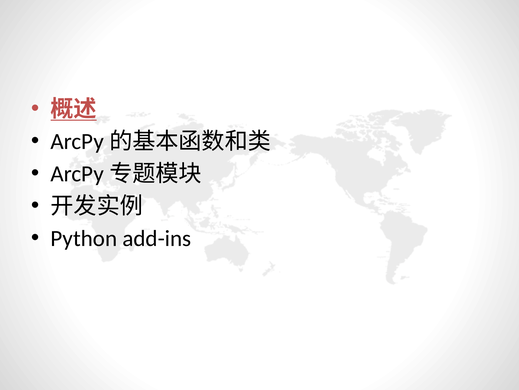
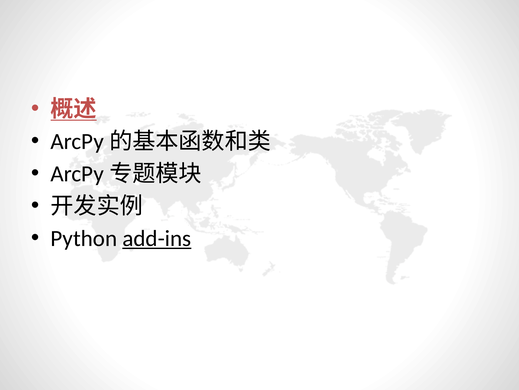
add-ins underline: none -> present
